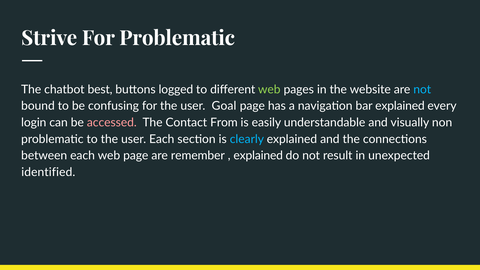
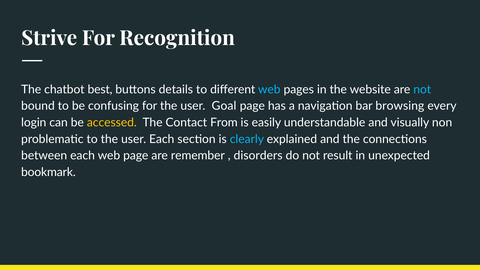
For Problematic: Problematic -> Recognition
logged: logged -> details
web at (269, 89) colour: light green -> light blue
bar explained: explained -> browsing
accessed colour: pink -> yellow
explained at (258, 156): explained -> disorders
identified: identified -> bookmark
